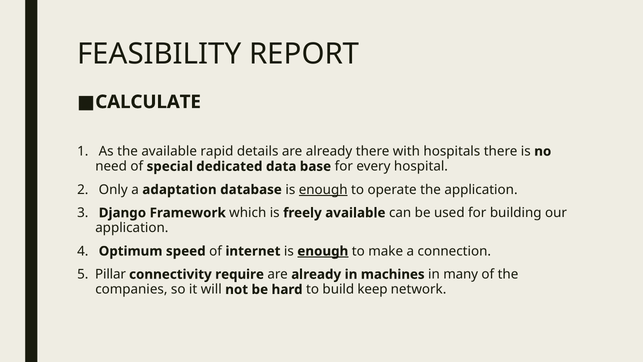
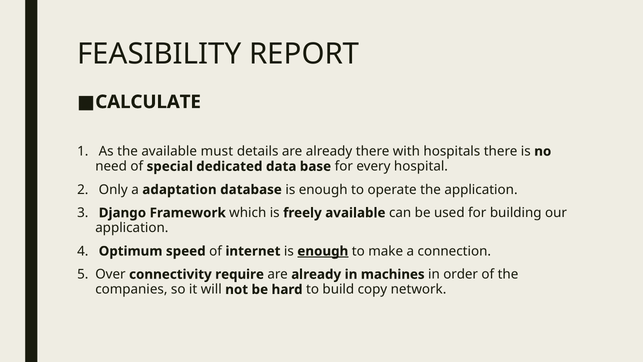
rapid: rapid -> must
enough at (323, 189) underline: present -> none
Pillar: Pillar -> Over
many: many -> order
keep: keep -> copy
